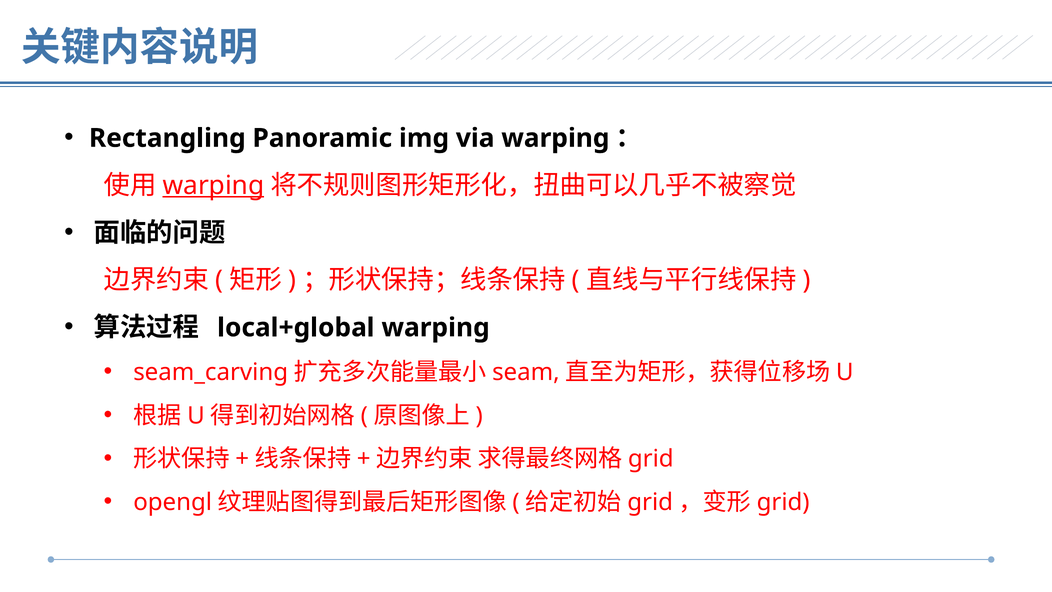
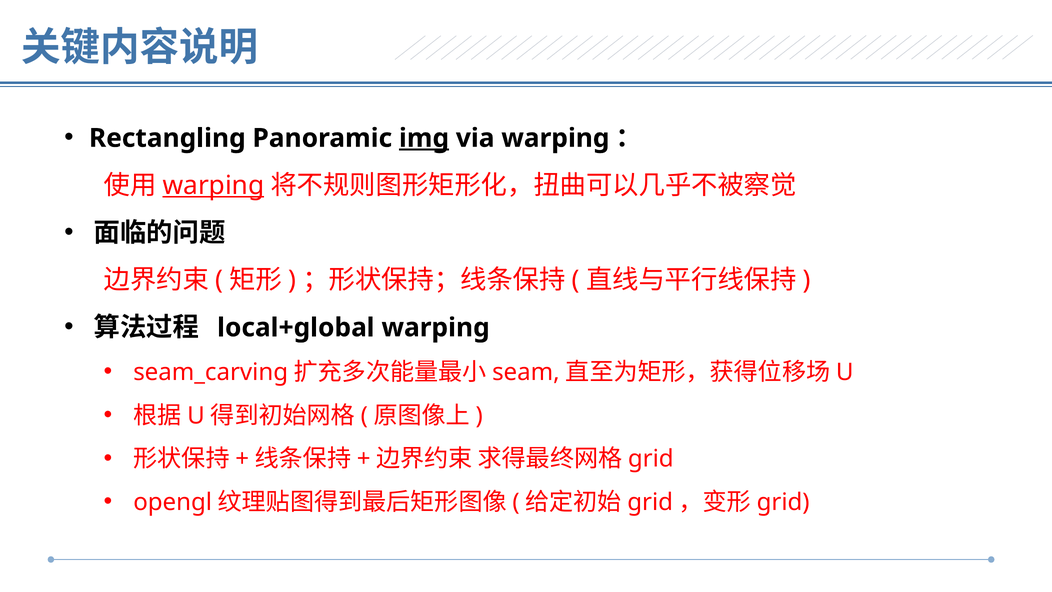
img underline: none -> present
